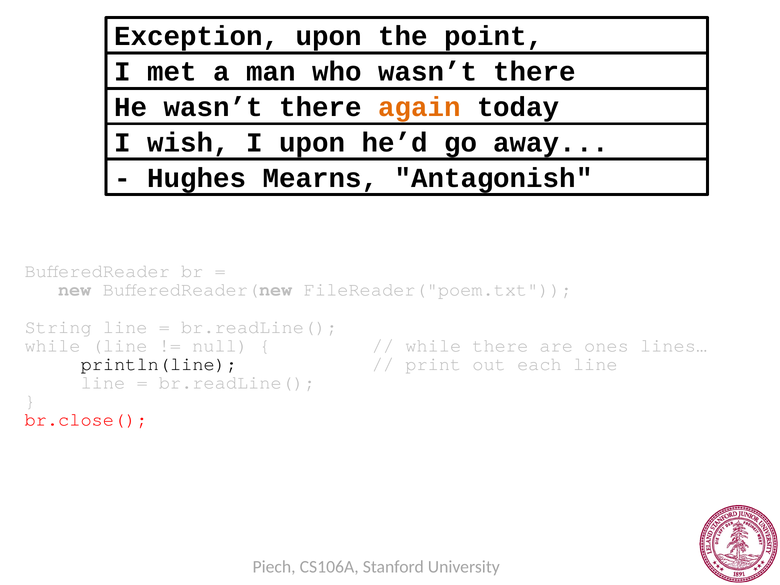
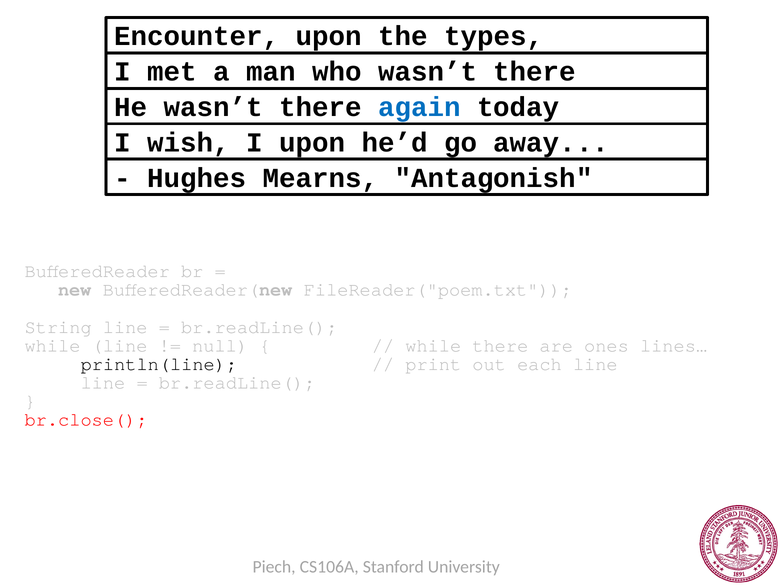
Exception: Exception -> Encounter
point: point -> types
again colour: orange -> blue
